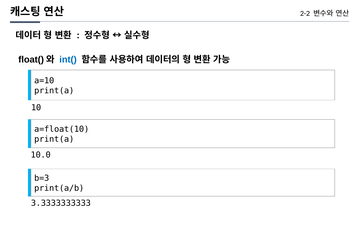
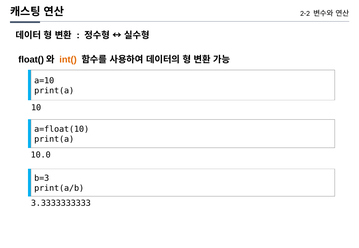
int( colour: blue -> orange
